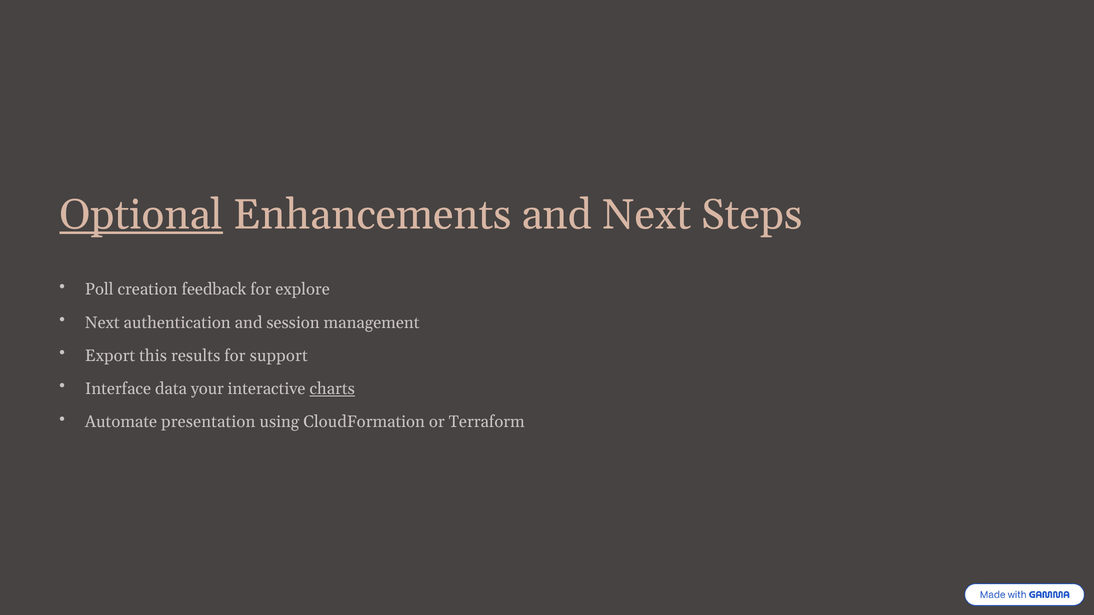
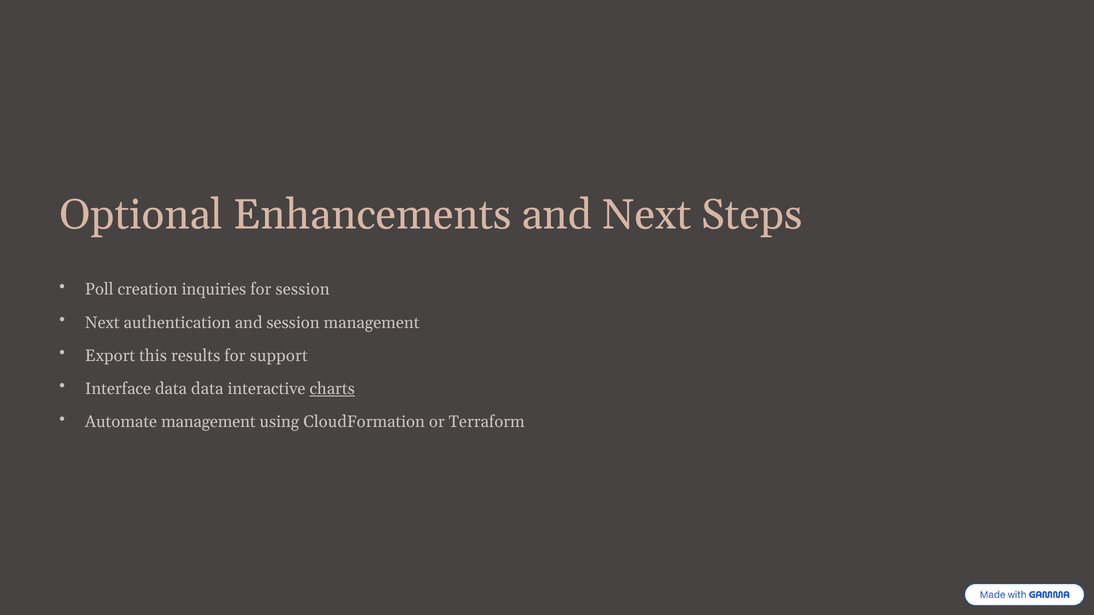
Optional underline: present -> none
feedback: feedback -> inquiries
for explore: explore -> session
data your: your -> data
Automate presentation: presentation -> management
